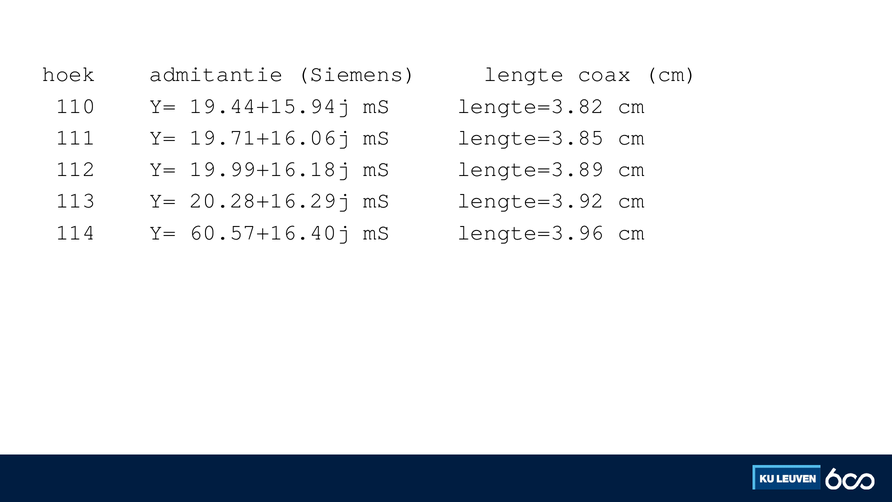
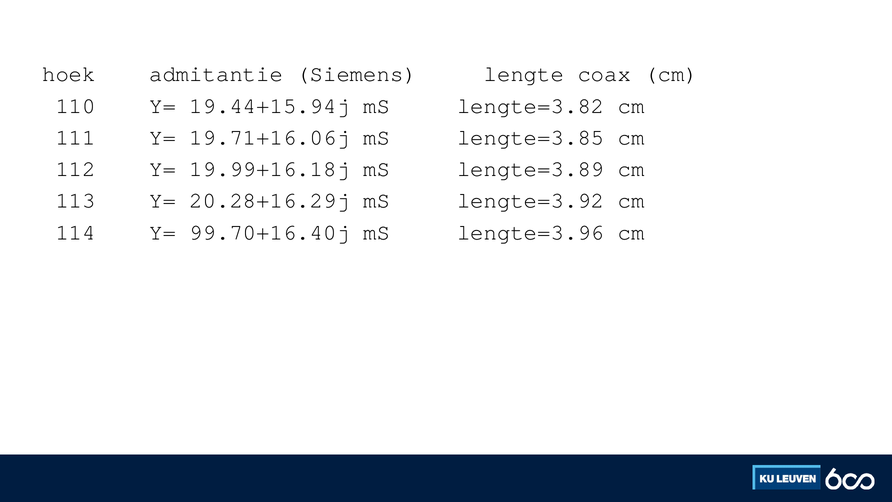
60.57+16.40j: 60.57+16.40j -> 99.70+16.40j
